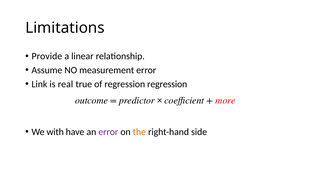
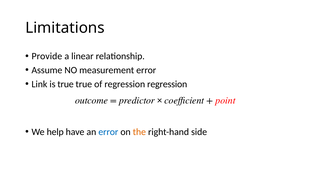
is real: real -> true
more: more -> point
with: with -> help
error at (108, 132) colour: purple -> blue
